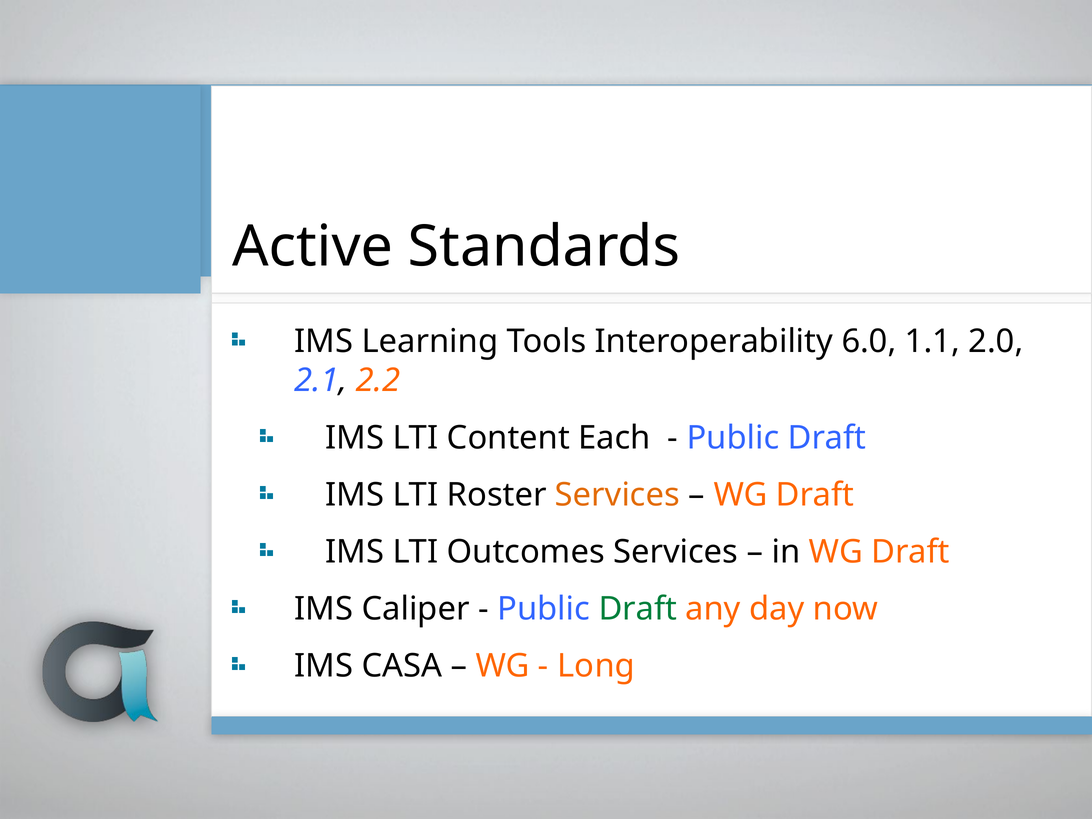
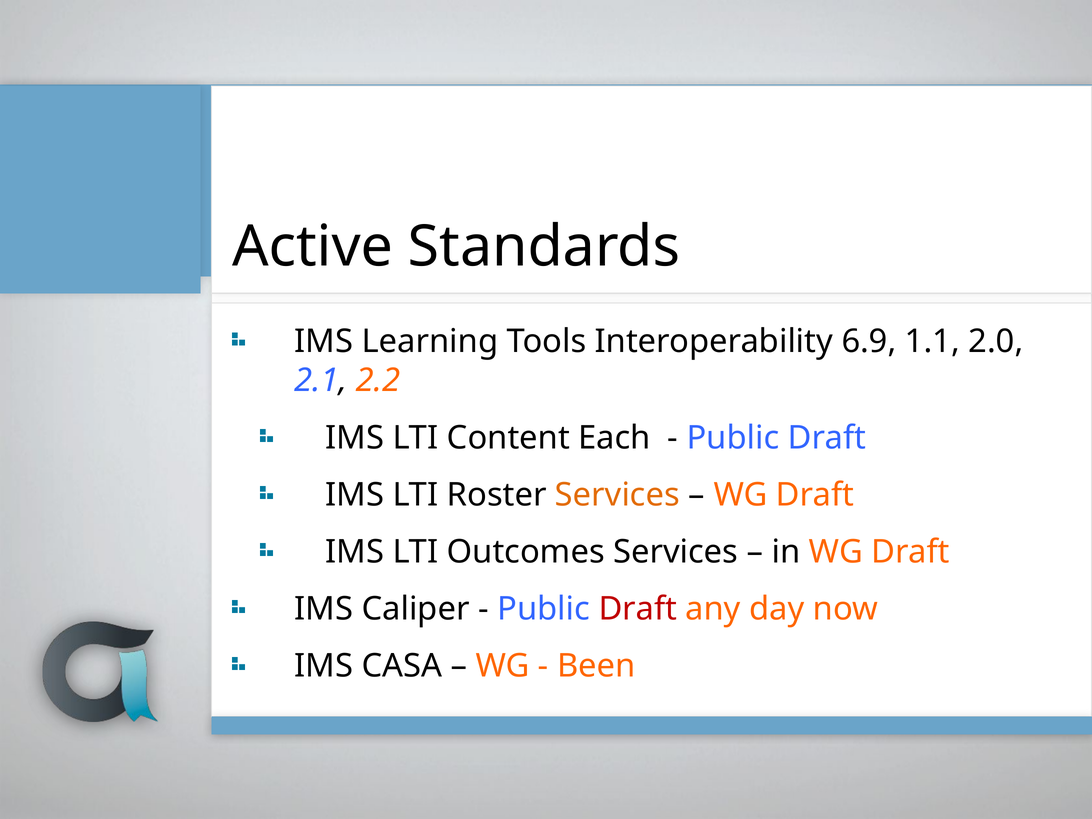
6.0: 6.0 -> 6.9
Draft at (638, 609) colour: green -> red
Long: Long -> Been
